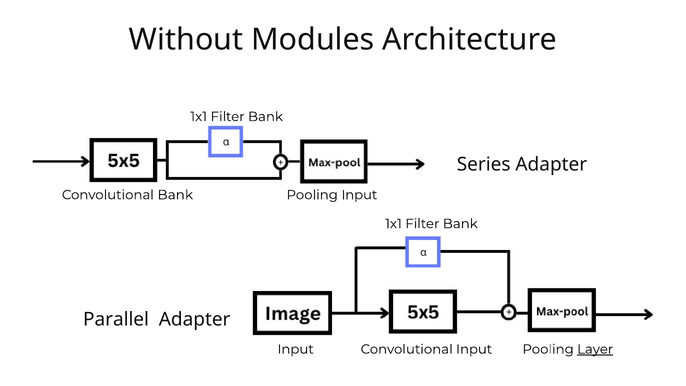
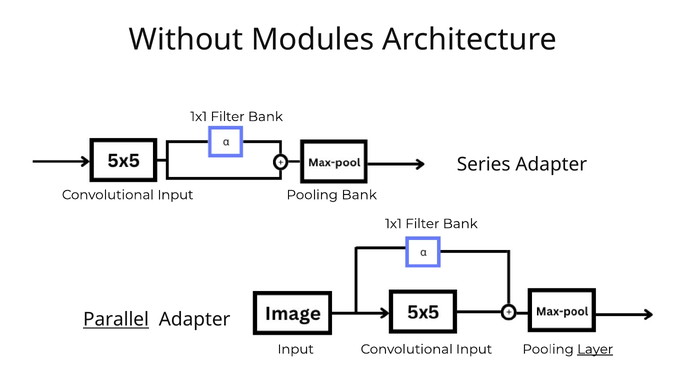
Bank at (175, 195): Bank -> Input
Pooling Input: Input -> Bank
Parallel underline: none -> present
